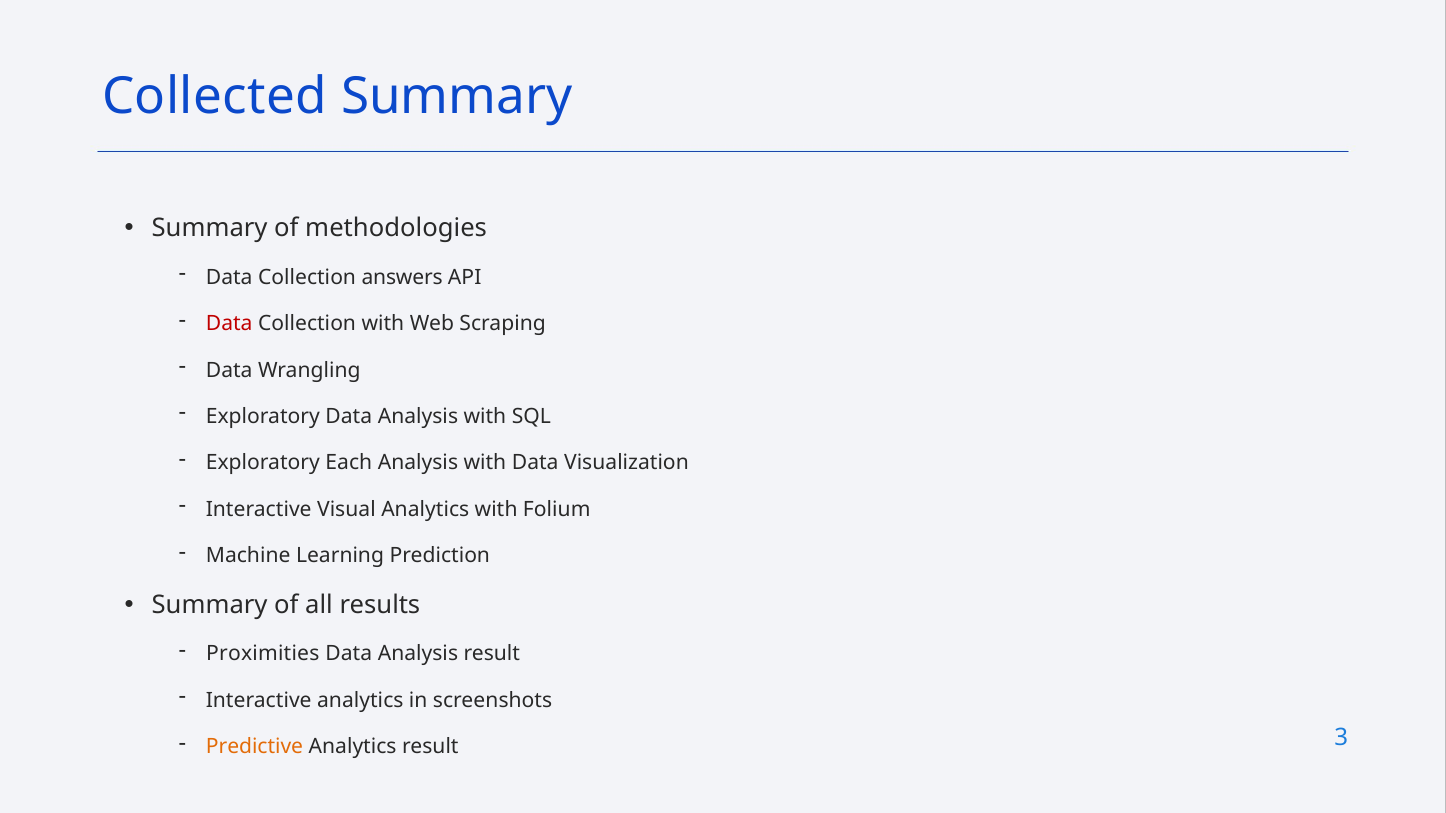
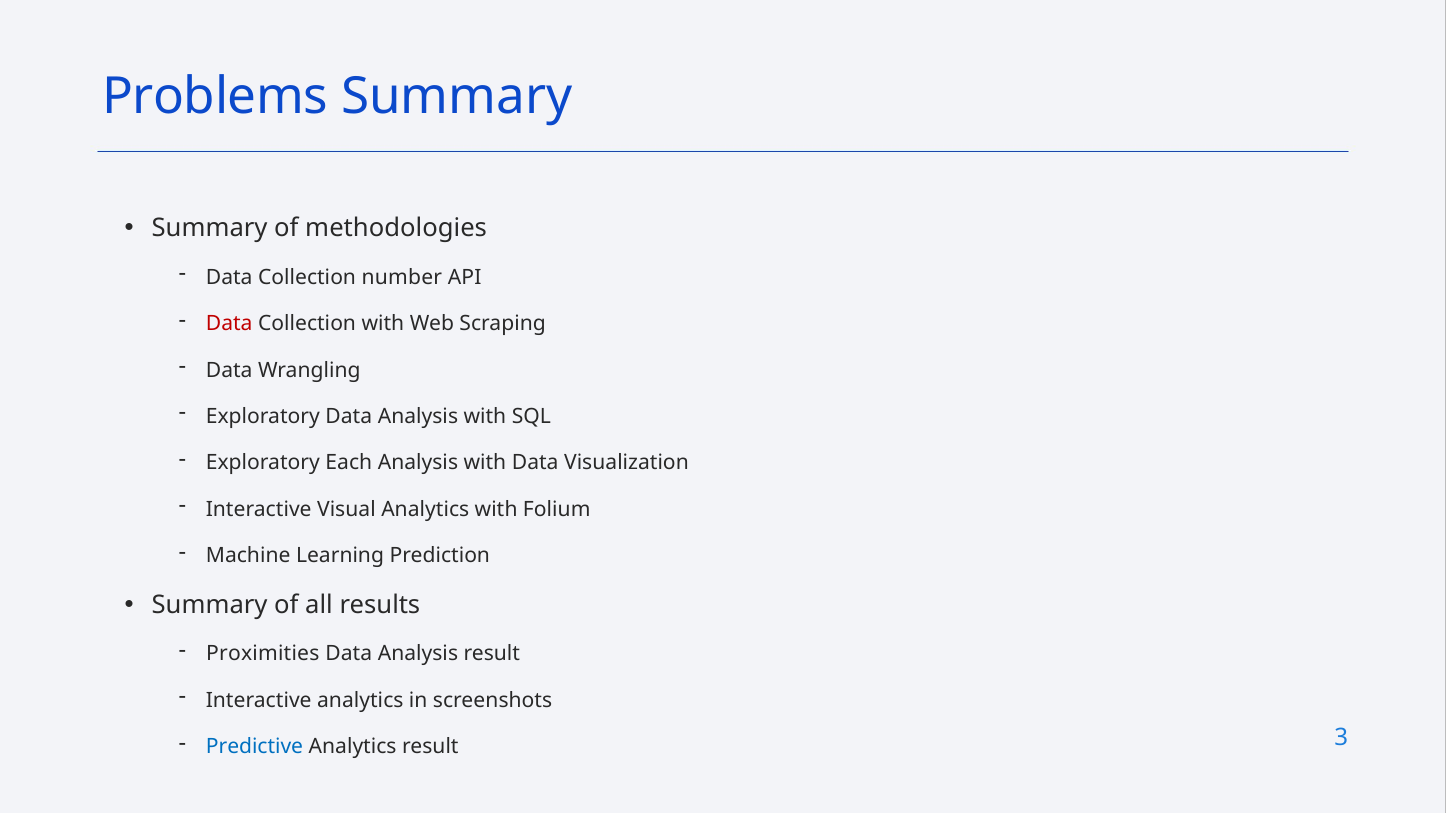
Collected: Collected -> Problems
answers: answers -> number
Predictive colour: orange -> blue
